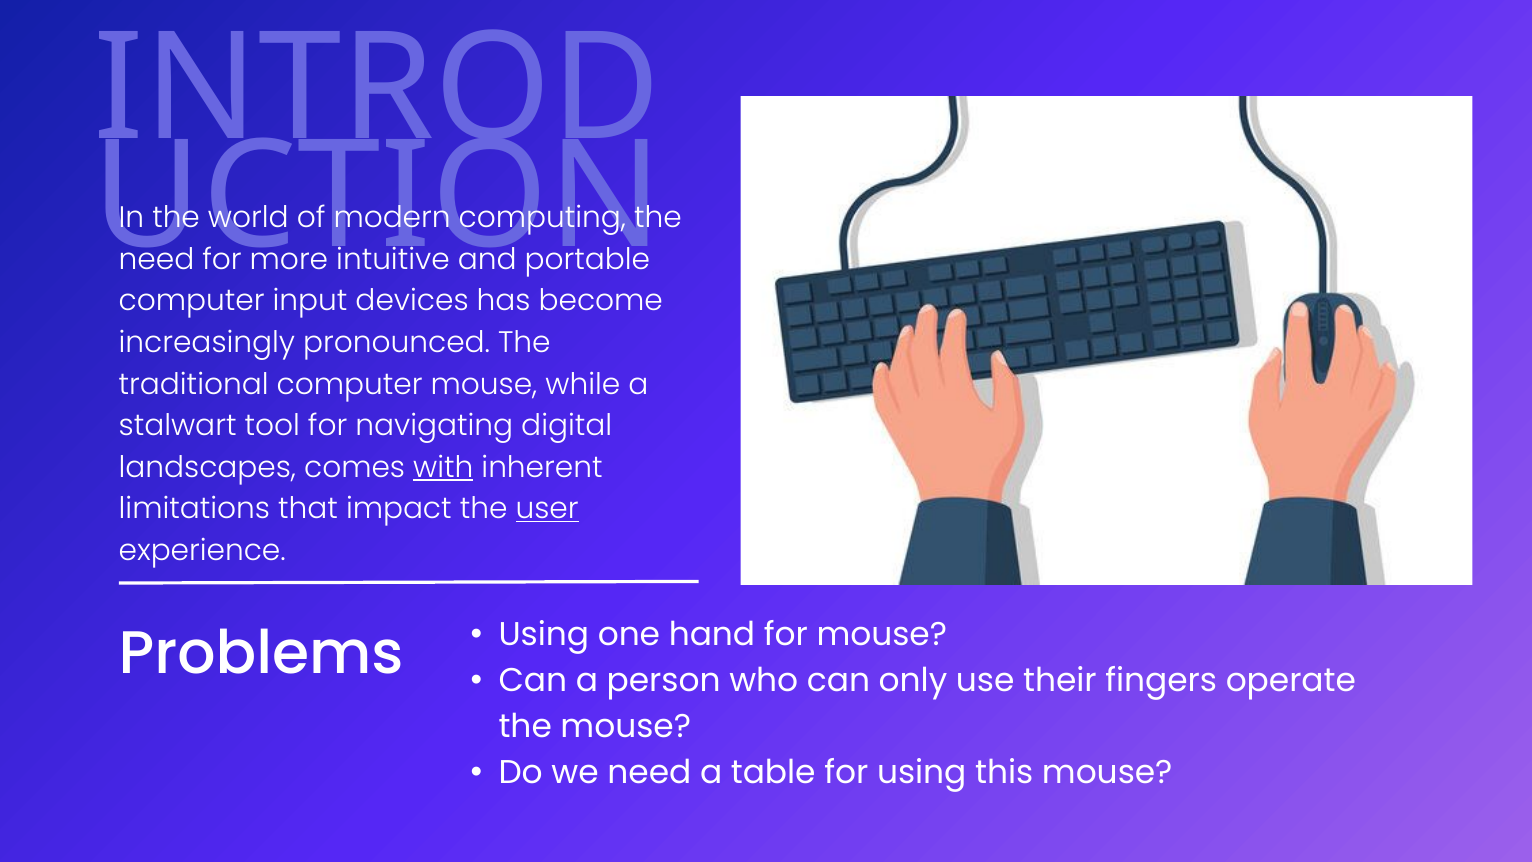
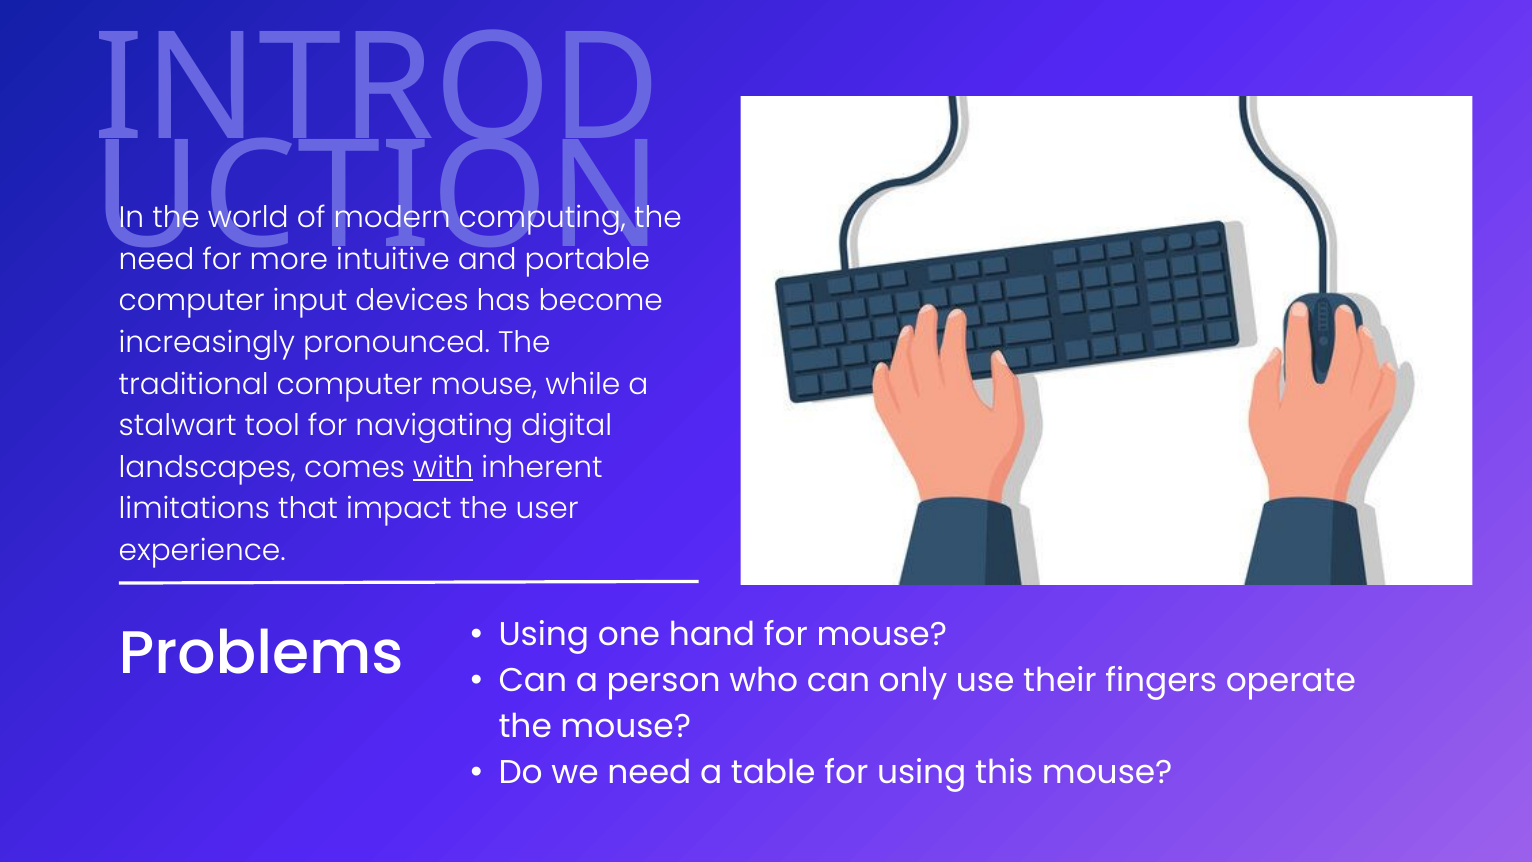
user underline: present -> none
